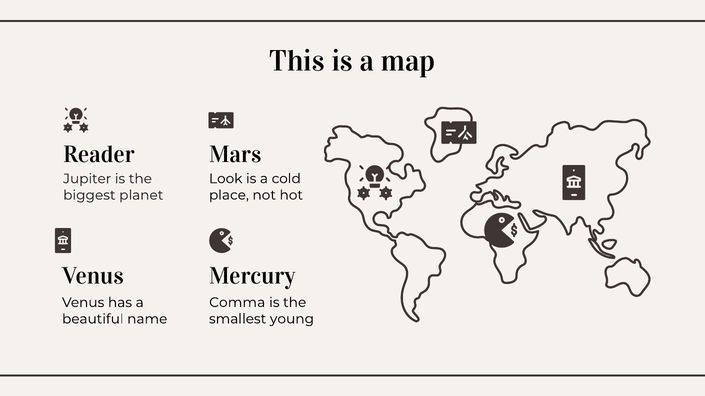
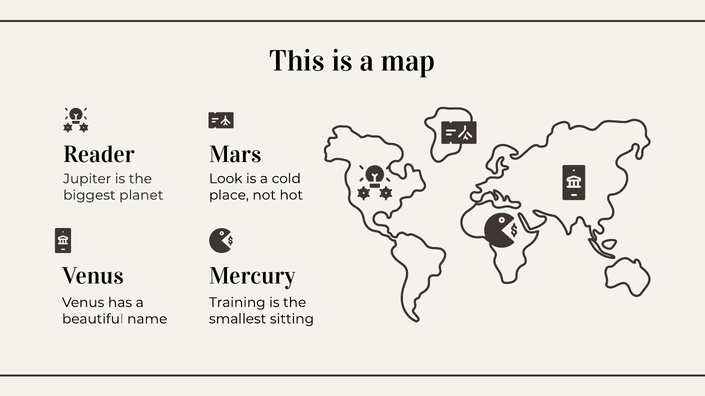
Comma: Comma -> Training
young: young -> sitting
